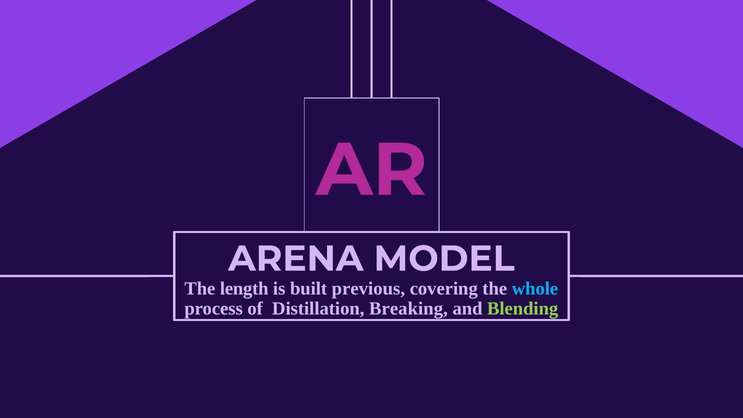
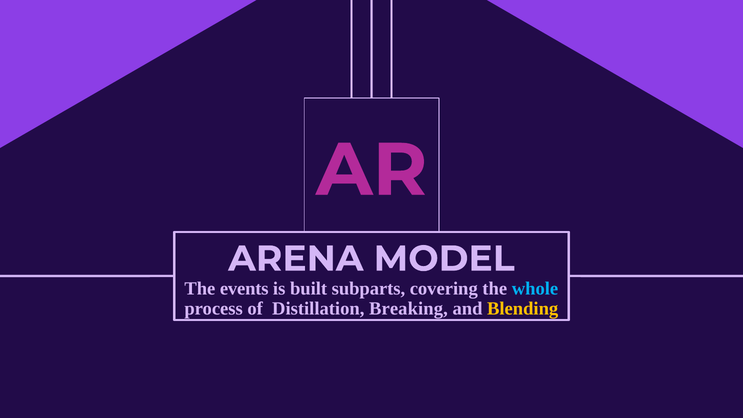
length: length -> events
previous: previous -> subparts
Blending colour: light green -> yellow
